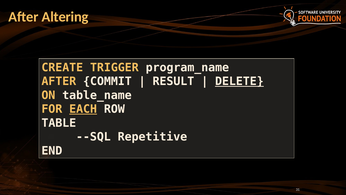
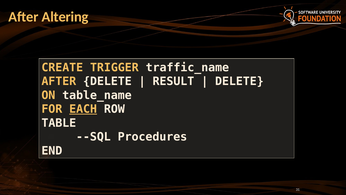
program_name: program_name -> traffic_name
AFTER COMMIT: COMMIT -> DELETE
DELETE at (239, 81) underline: present -> none
Repetitive: Repetitive -> Procedures
